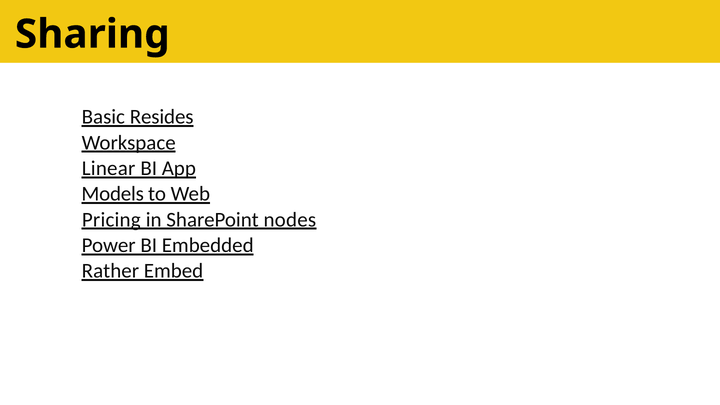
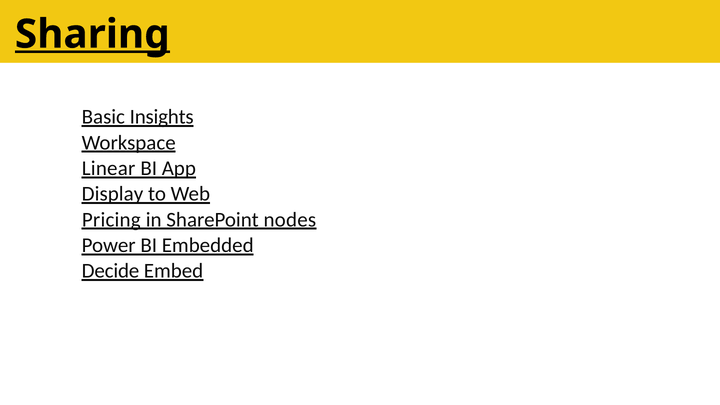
Sharing underline: none -> present
Resides: Resides -> Insights
Models: Models -> Display
Rather: Rather -> Decide
